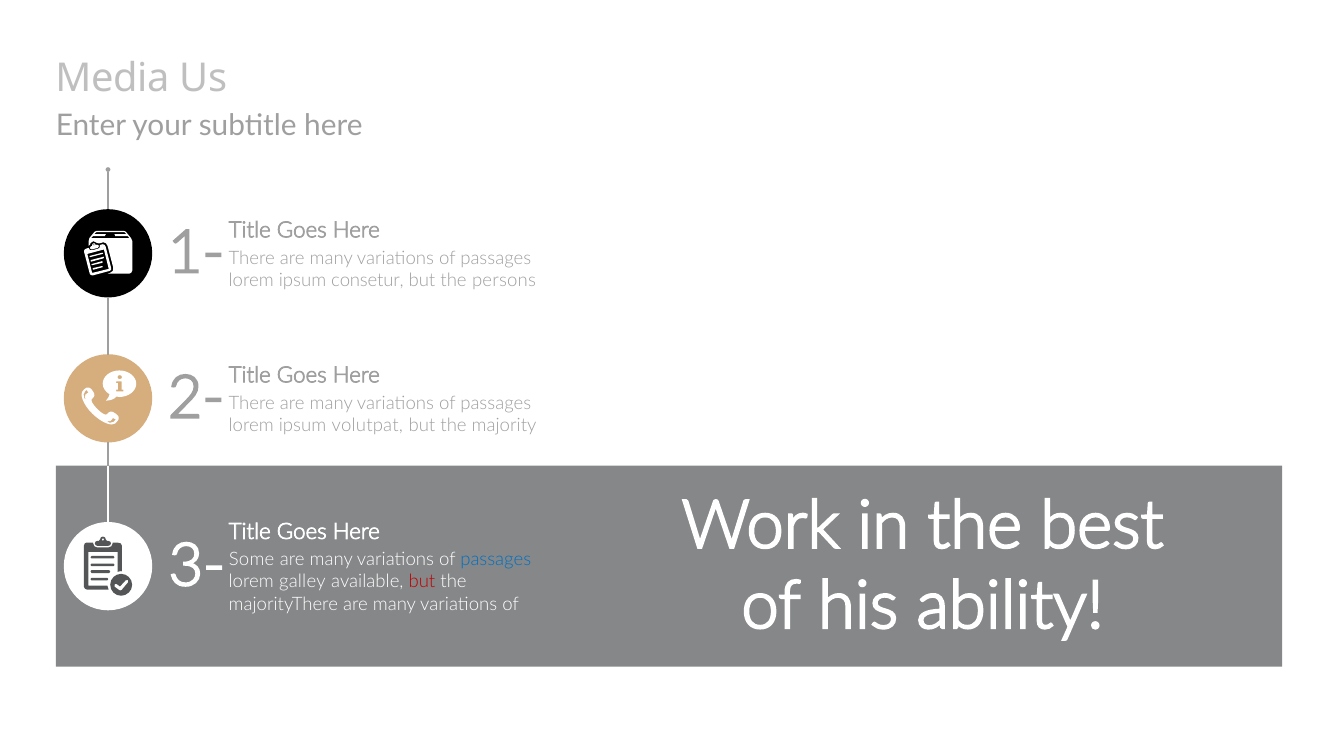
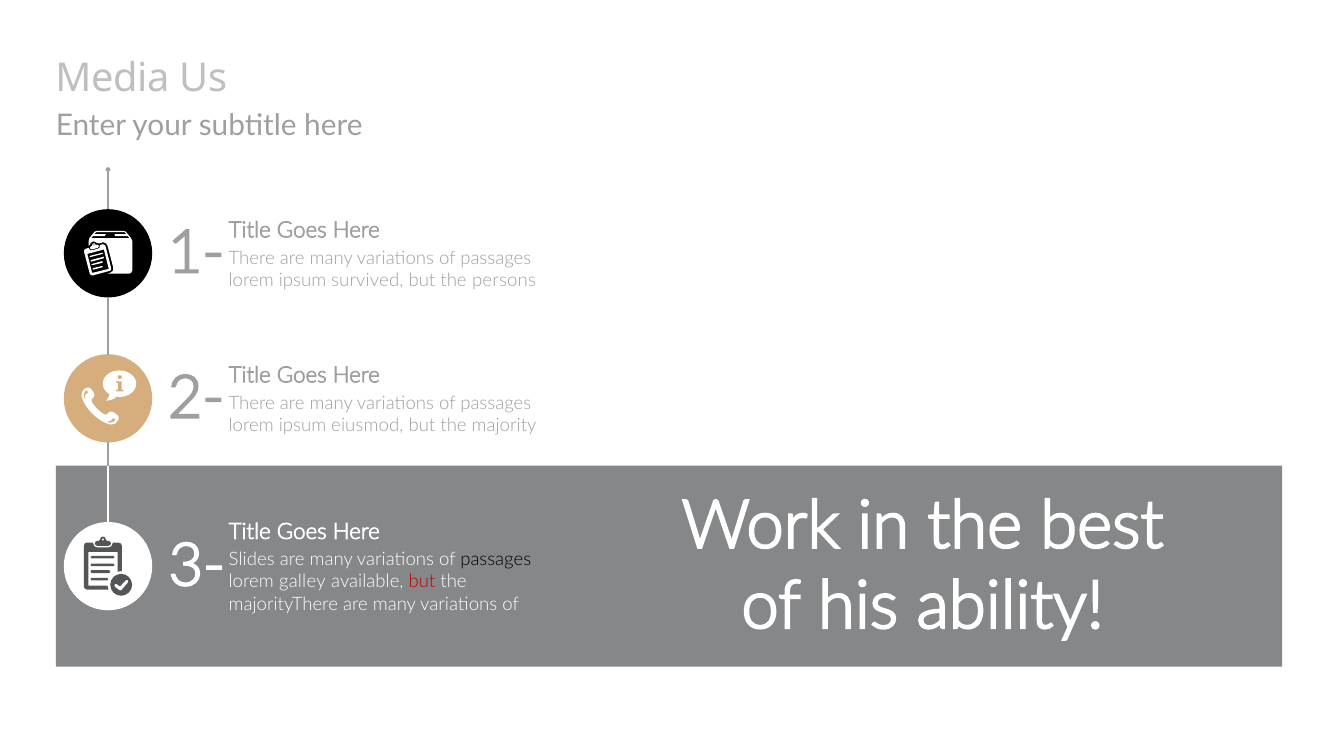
consetur: consetur -> survived
volutpat: volutpat -> eiusmod
Some: Some -> Slides
passages at (496, 560) colour: blue -> black
